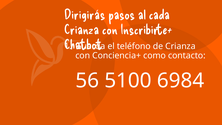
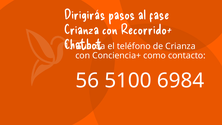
cada: cada -> fase
Inscribirte+: Inscribirte+ -> Recorrido+
